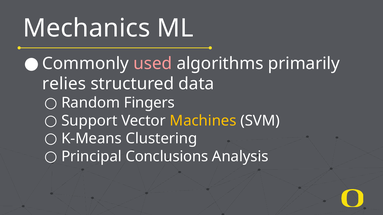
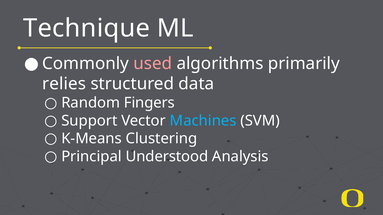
Mechanics: Mechanics -> Technique
Machines colour: yellow -> light blue
Conclusions: Conclusions -> Understood
